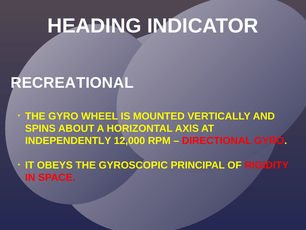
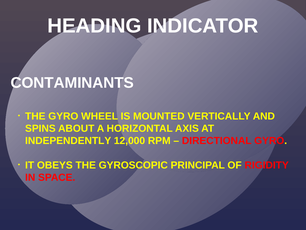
RECREATIONAL: RECREATIONAL -> CONTAMINANTS
